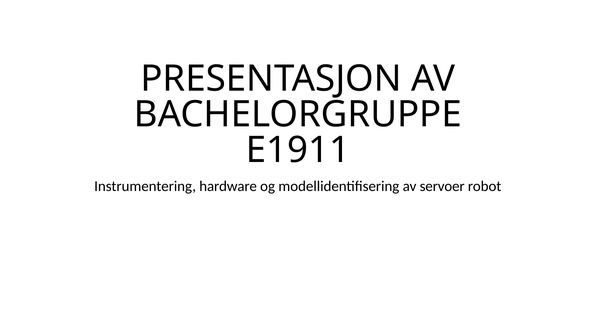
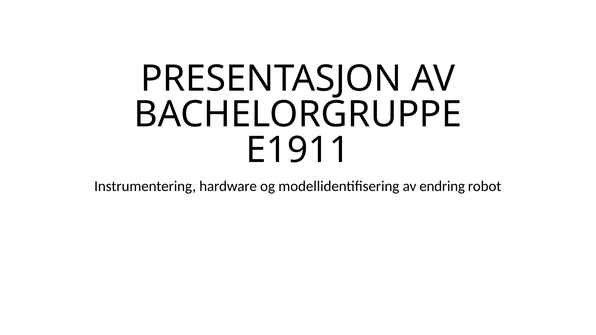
servoer: servoer -> endring
